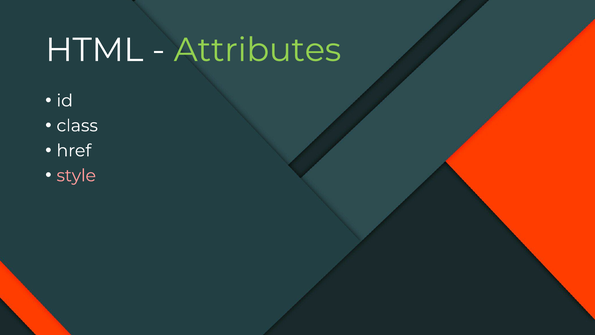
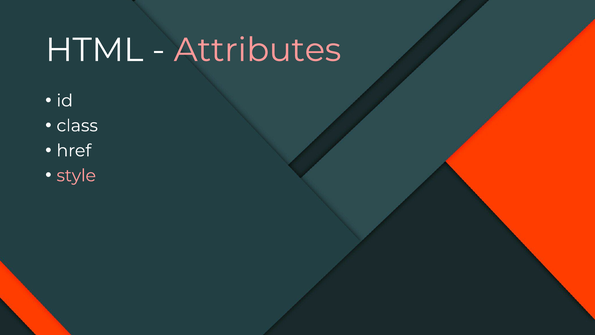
Attributes colour: light green -> pink
